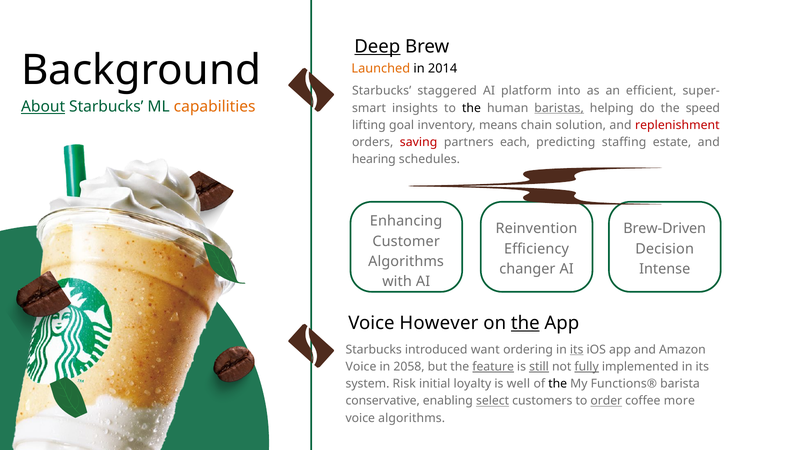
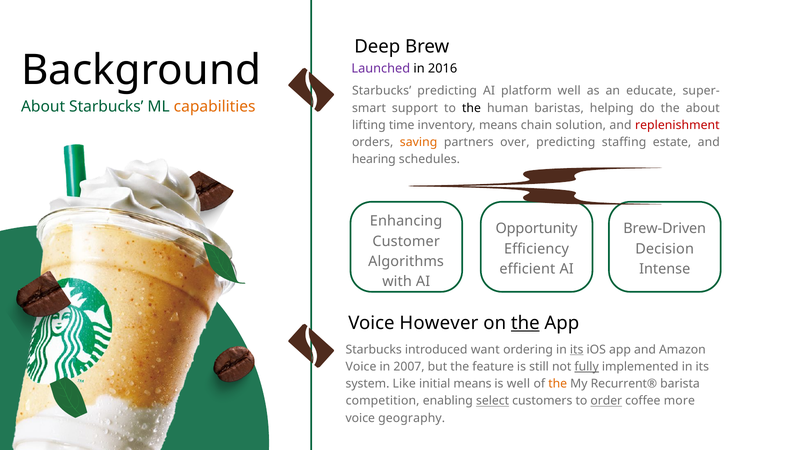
Deep underline: present -> none
Starbucks staggered: staggered -> predicting
platform into: into -> well
efficient: efficient -> educate
Launched colour: orange -> purple
2014: 2014 -> 2016
About at (43, 107) underline: present -> none
insights: insights -> support
baristas underline: present -> none
the speed: speed -> about
goal: goal -> time
saving colour: red -> orange
each: each -> over
Reinvention: Reinvention -> Opportunity
changer: changer -> efficient
2058: 2058 -> 2007
feature underline: present -> none
still underline: present -> none
Risk: Risk -> Like
initial loyalty: loyalty -> means
the at (558, 384) colour: black -> orange
Functions®: Functions® -> Recurrent®
conservative: conservative -> competition
voice algorithms: algorithms -> geography
